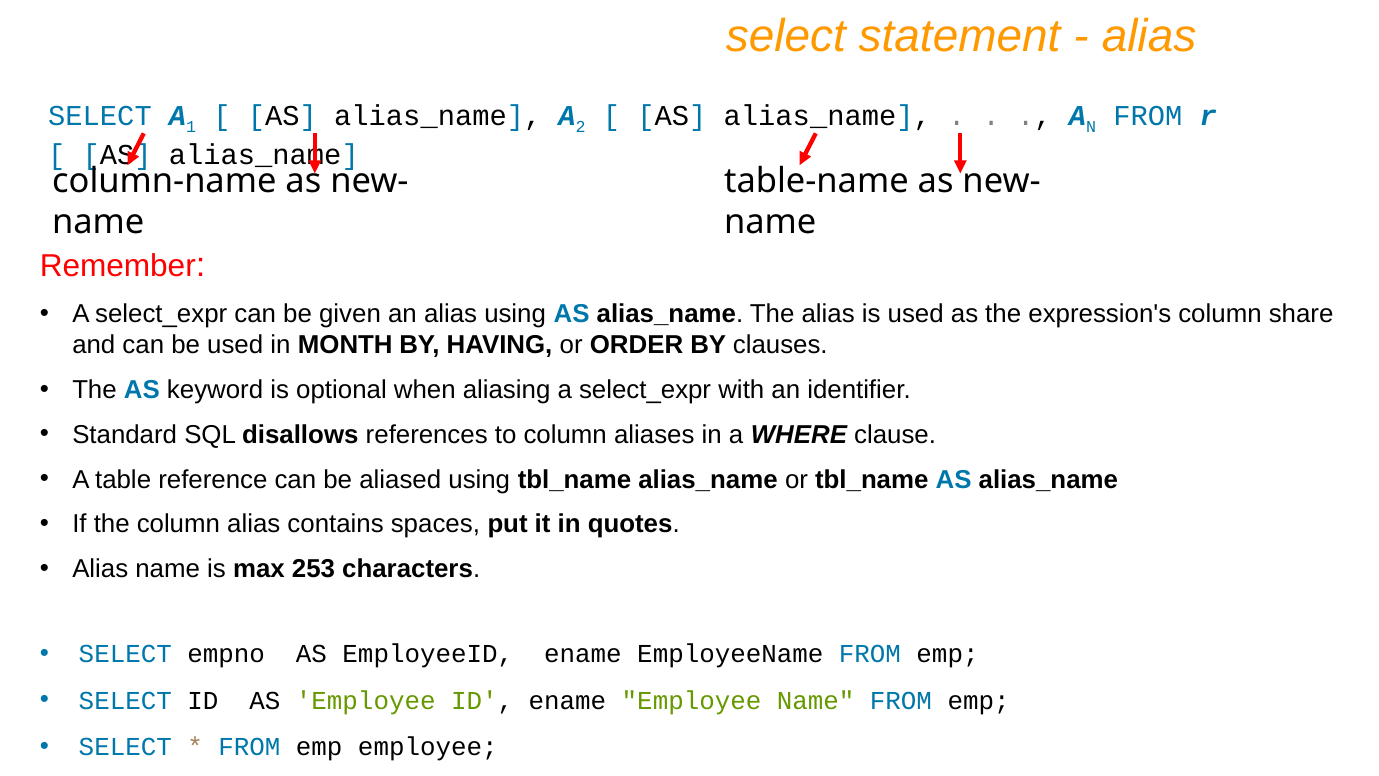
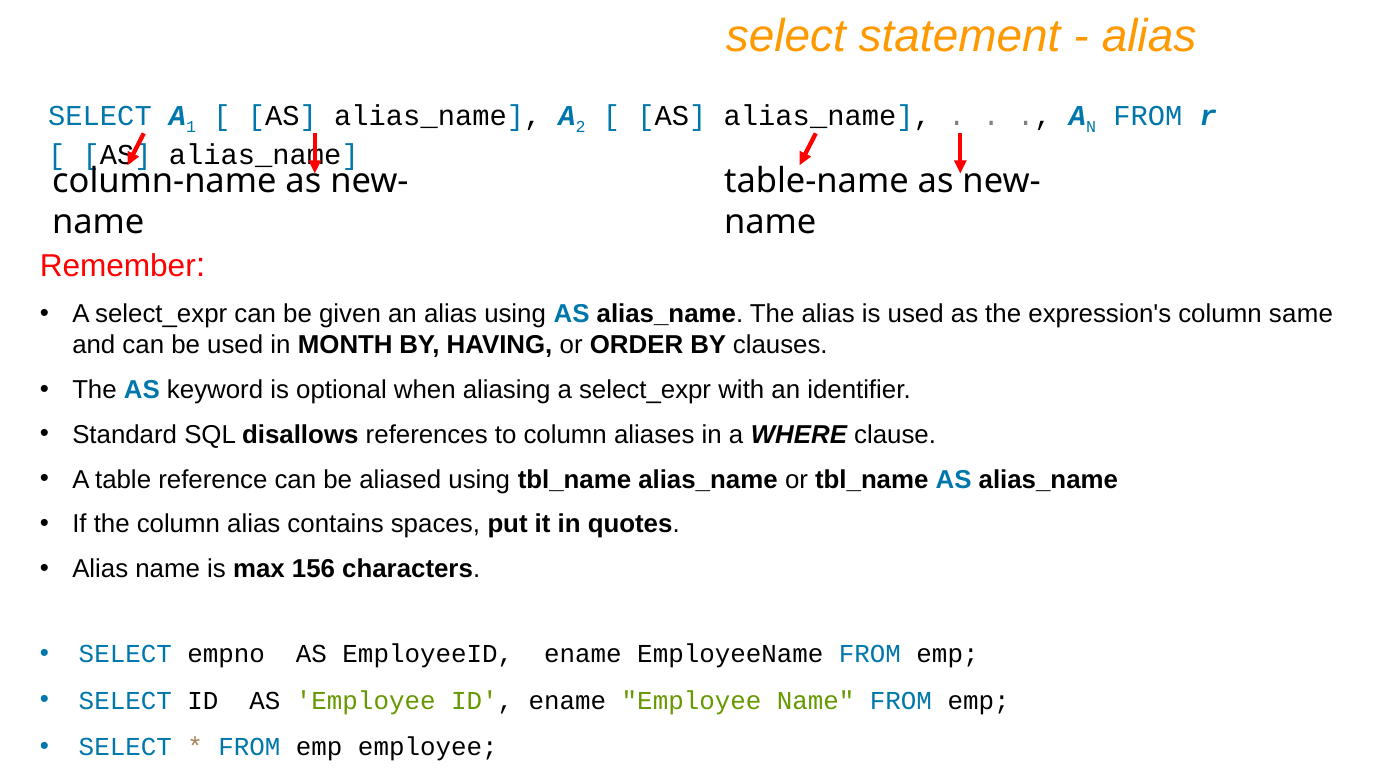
share: share -> same
253: 253 -> 156
